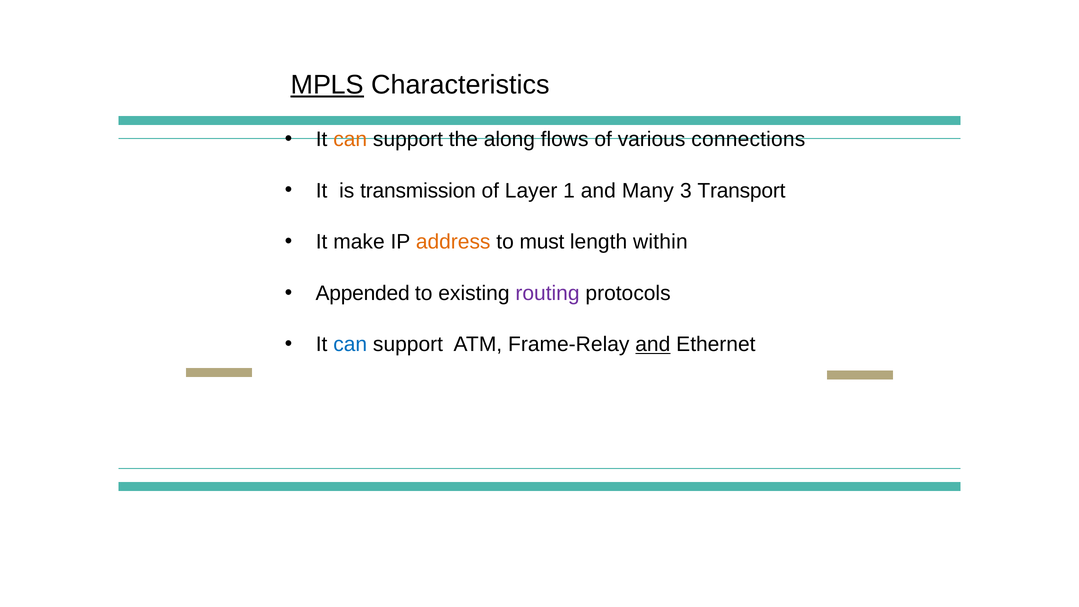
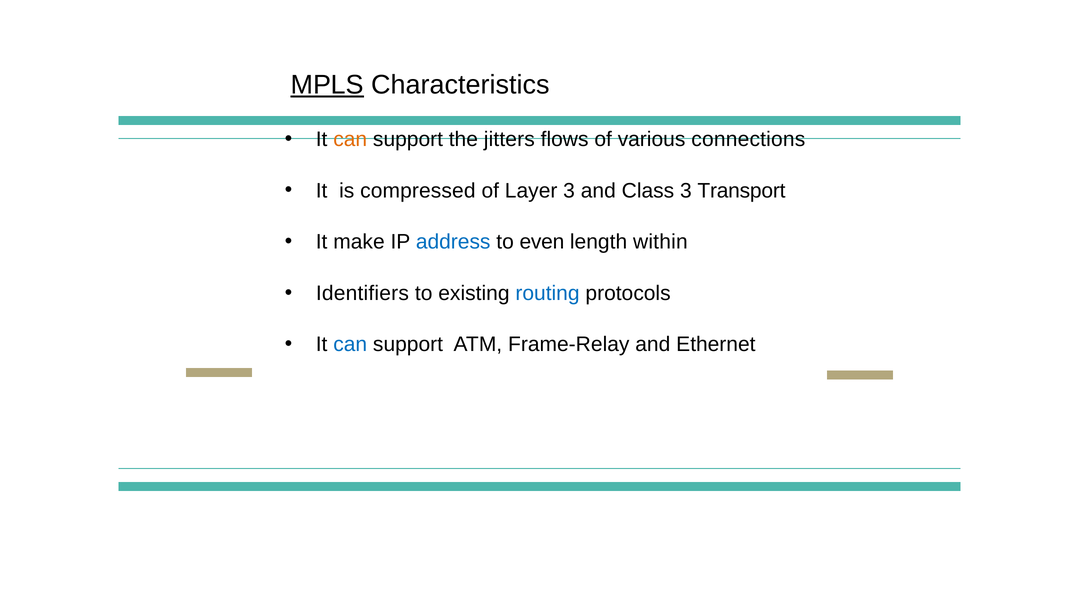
along: along -> jitters
transmission: transmission -> compressed
Layer 1: 1 -> 3
Many: Many -> Class
address colour: orange -> blue
must: must -> even
Appended: Appended -> Identifiers
routing colour: purple -> blue
and at (653, 344) underline: present -> none
